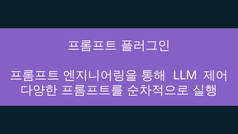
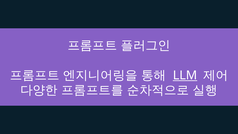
LLM underline: none -> present
